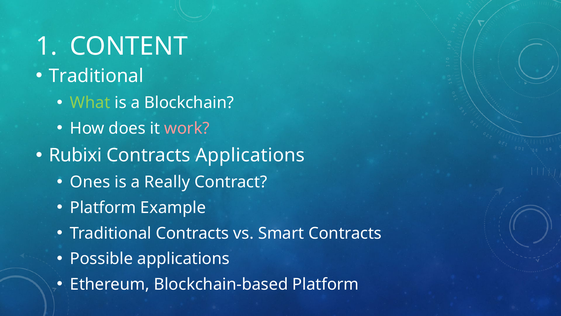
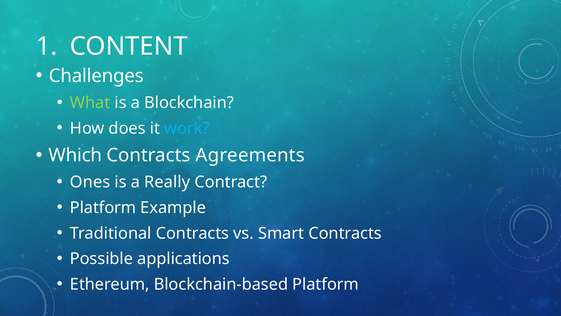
Traditional at (96, 76): Traditional -> Challenges
work colour: pink -> light blue
Rubixi: Rubixi -> Which
Contracts Applications: Applications -> Agreements
